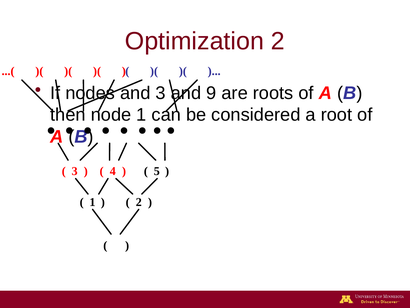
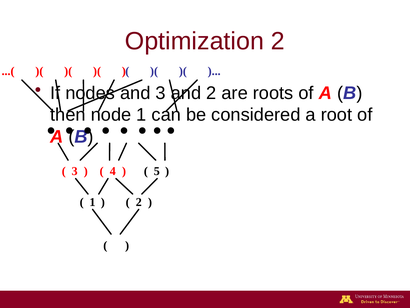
and 9: 9 -> 2
